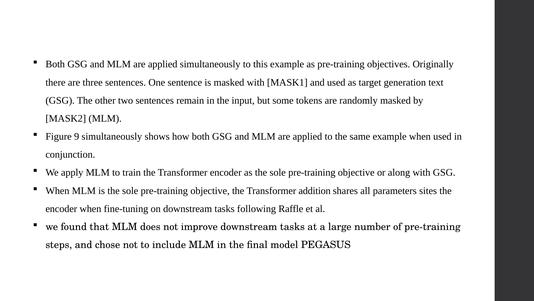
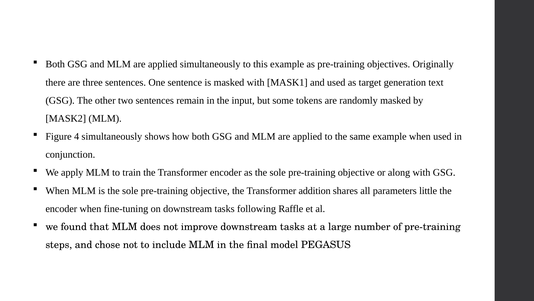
9: 9 -> 4
sites: sites -> little
